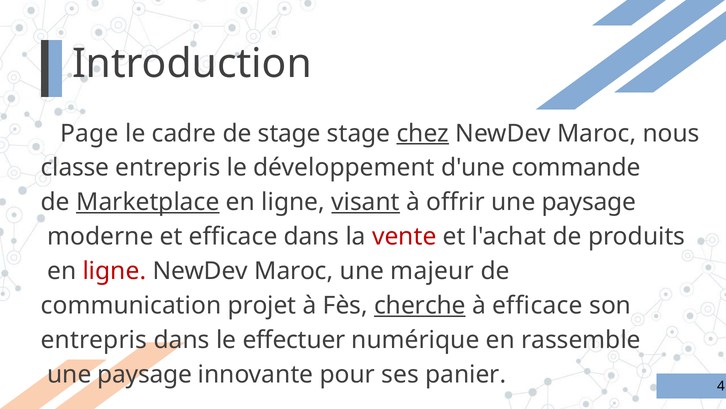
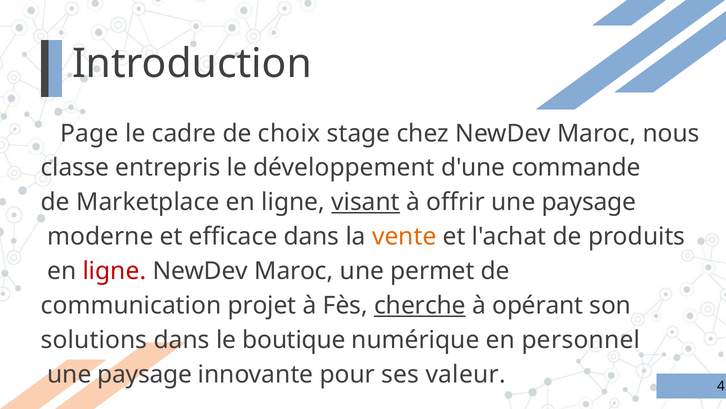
de stage: stage -> choix
chez underline: present -> none
Marketplace underline: present -> none
vente colour: red -> orange
majeur: majeur -> permet
à efficace: efficace -> opérant
entrepris at (94, 340): entrepris -> solutions
effectuer: effectuer -> boutique
rassemble: rassemble -> personnel
panier: panier -> valeur
